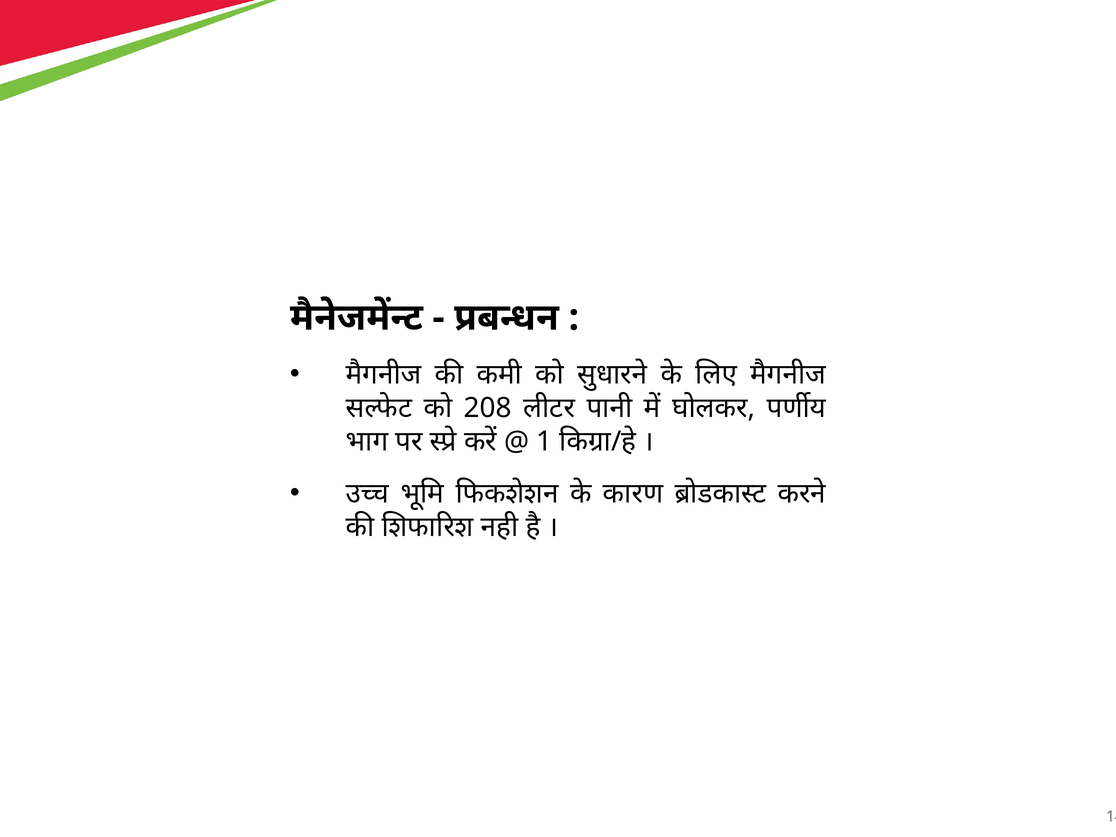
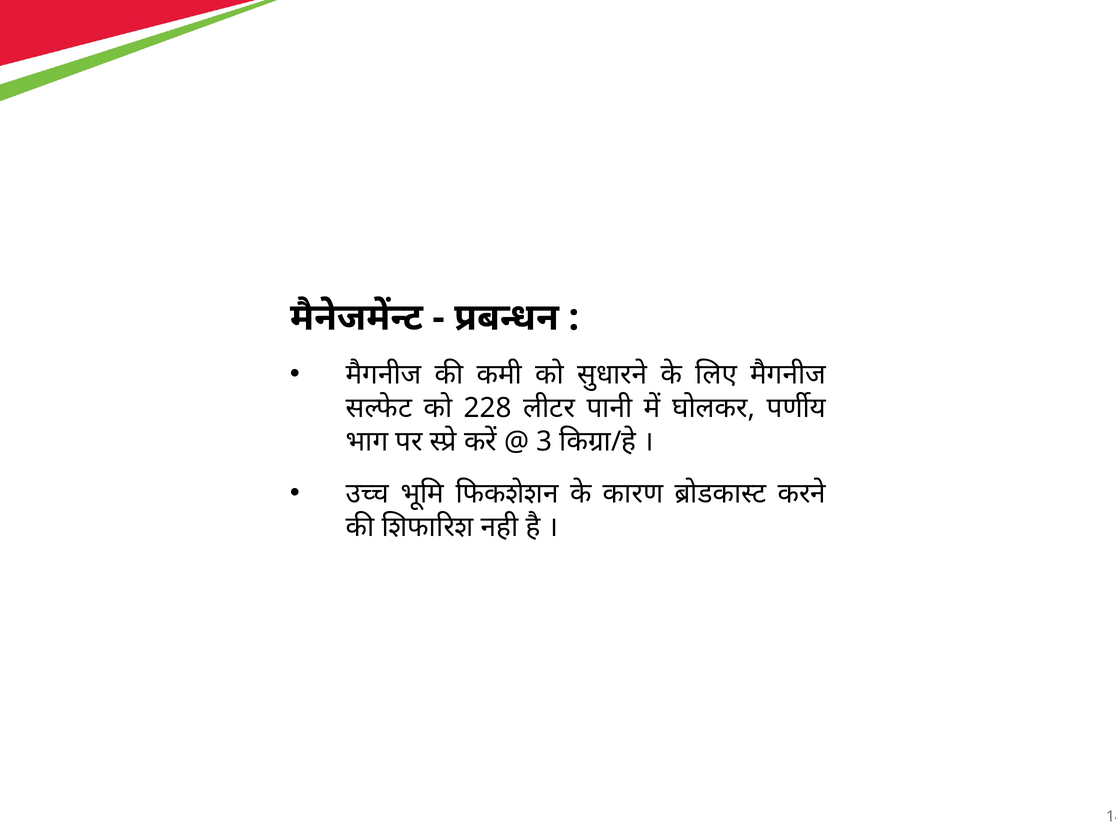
208: 208 -> 228
1: 1 -> 3
